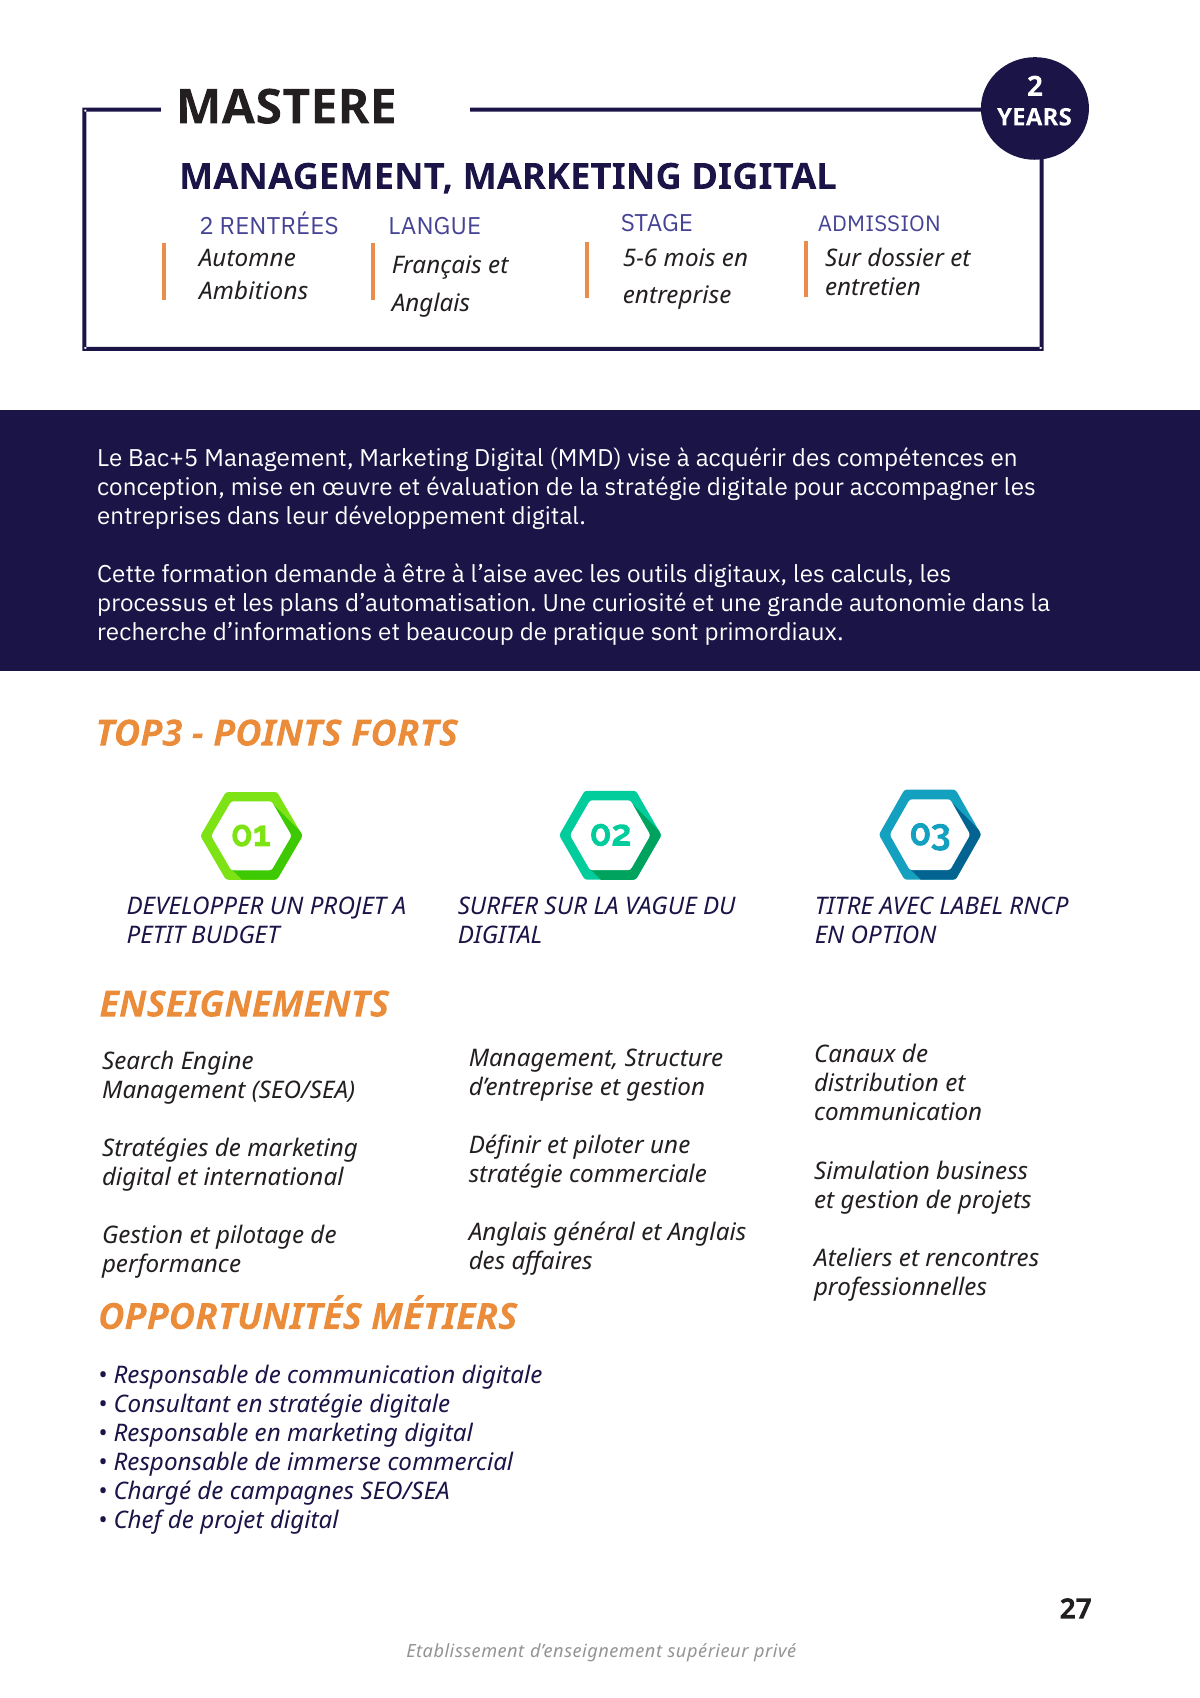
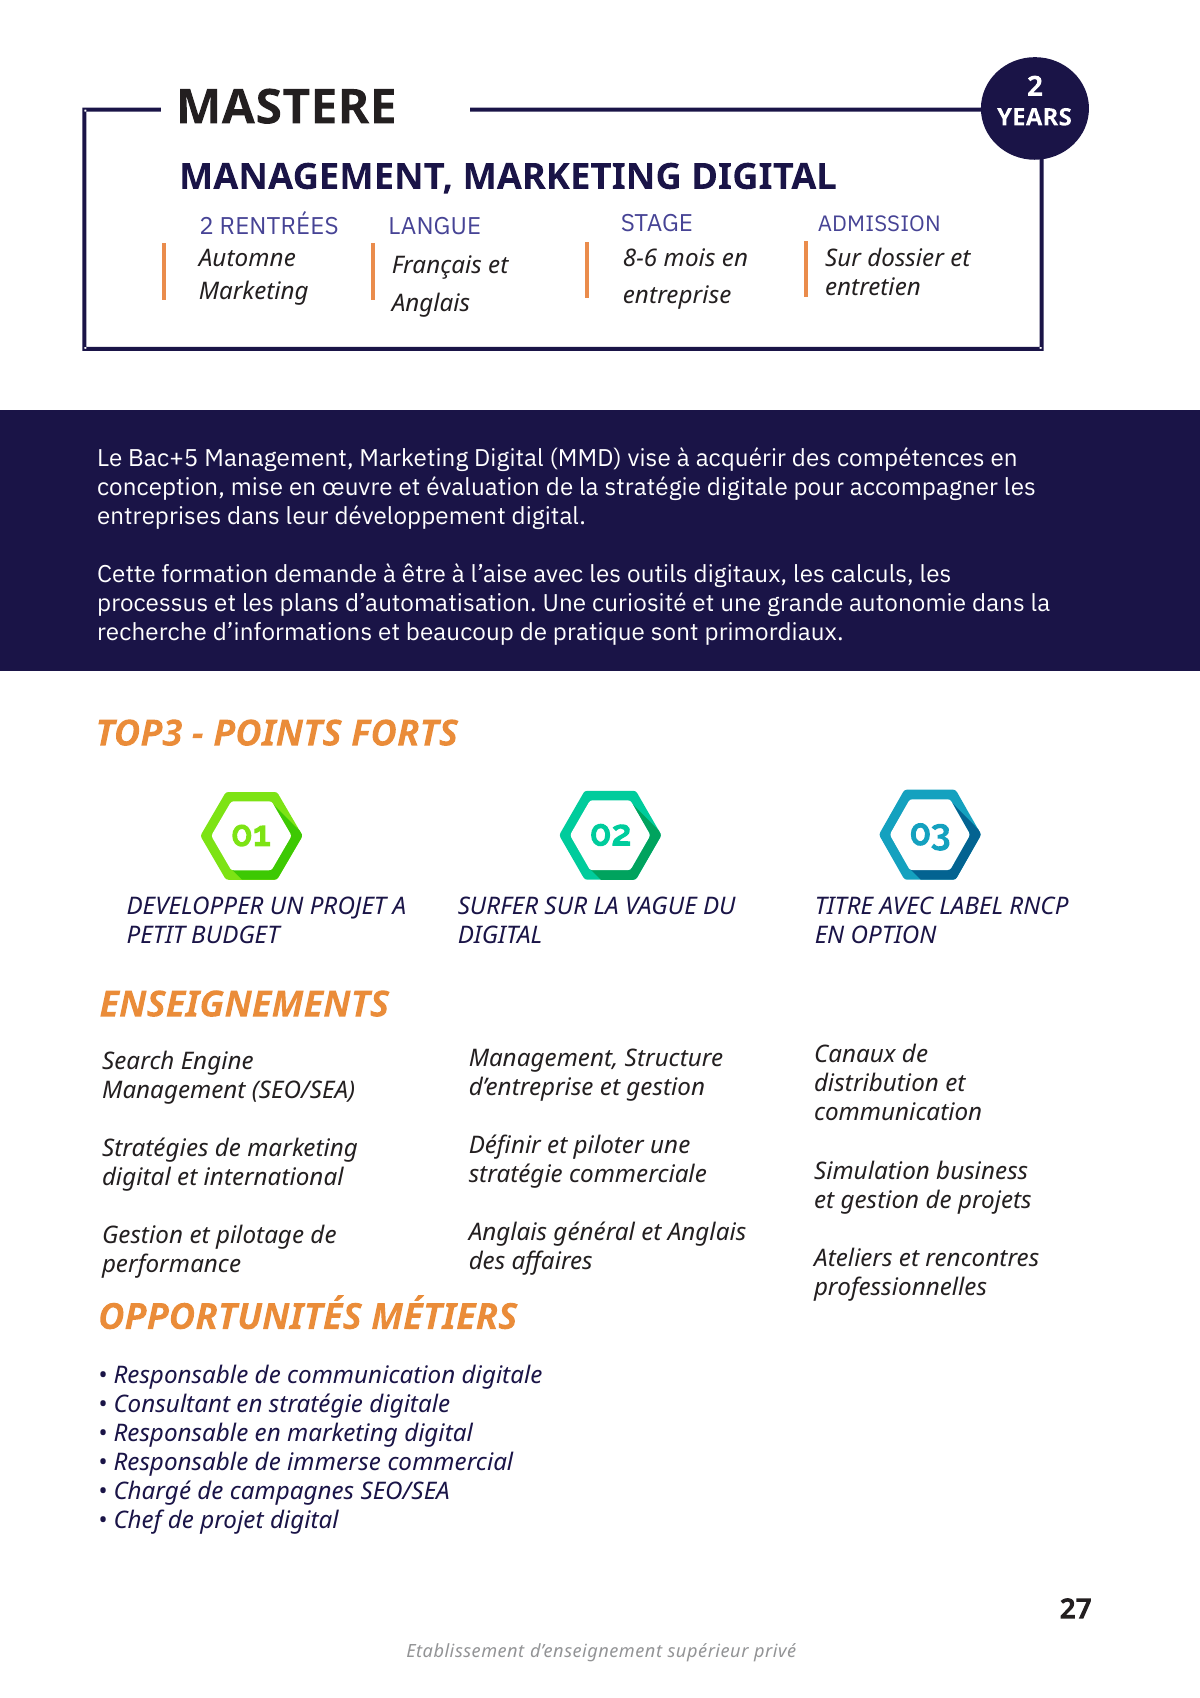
5-6: 5-6 -> 8-6
Ambitions at (254, 291): Ambitions -> Marketing
